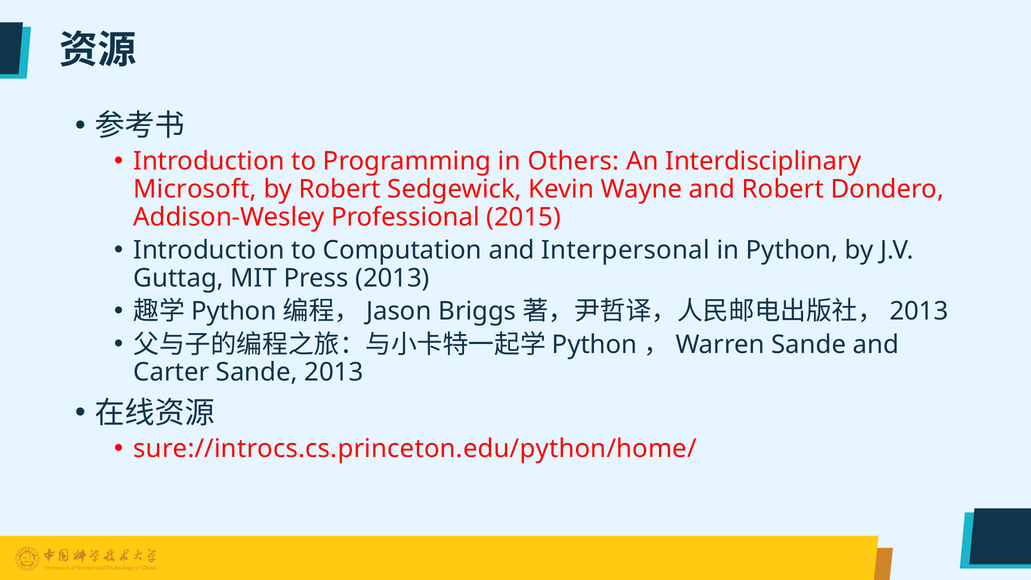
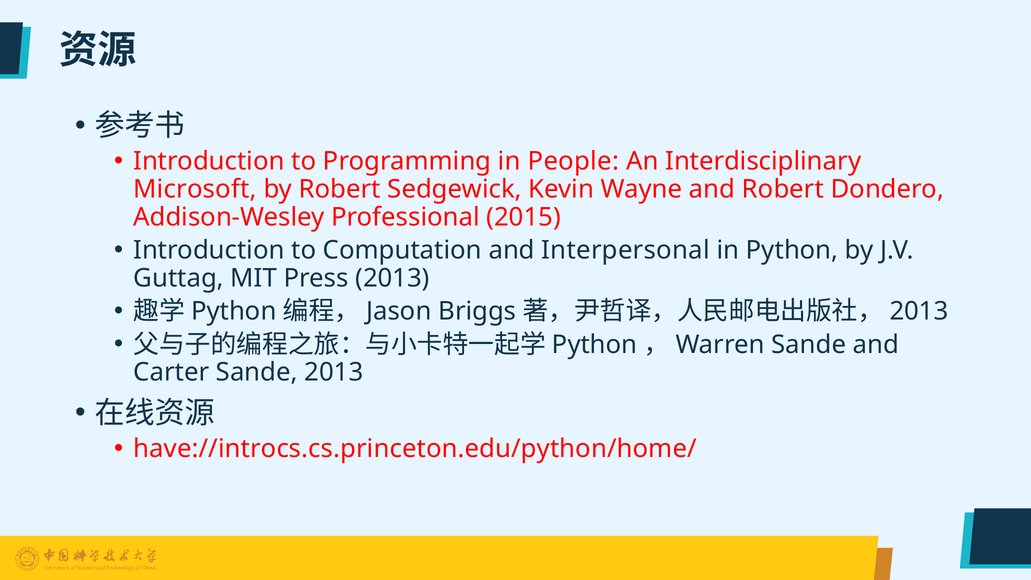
Others: Others -> People
sure://introcs.cs.princeton.edu/python/home/: sure://introcs.cs.princeton.edu/python/home/ -> have://introcs.cs.princeton.edu/python/home/
